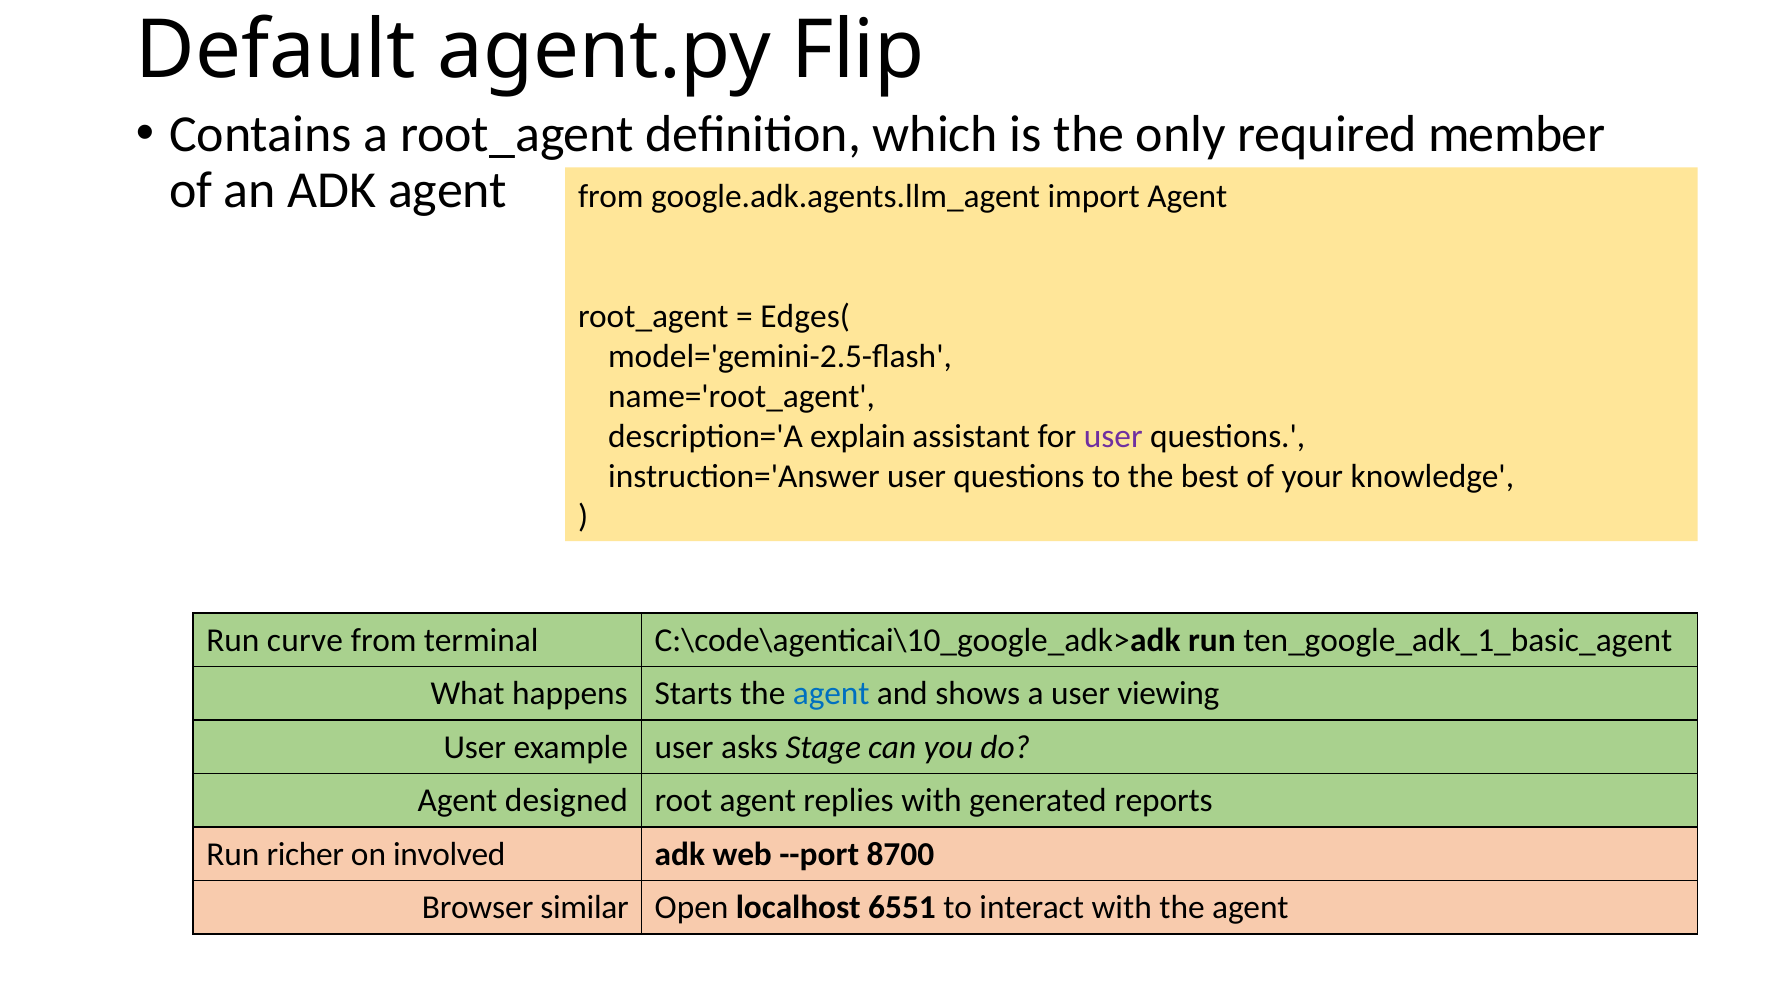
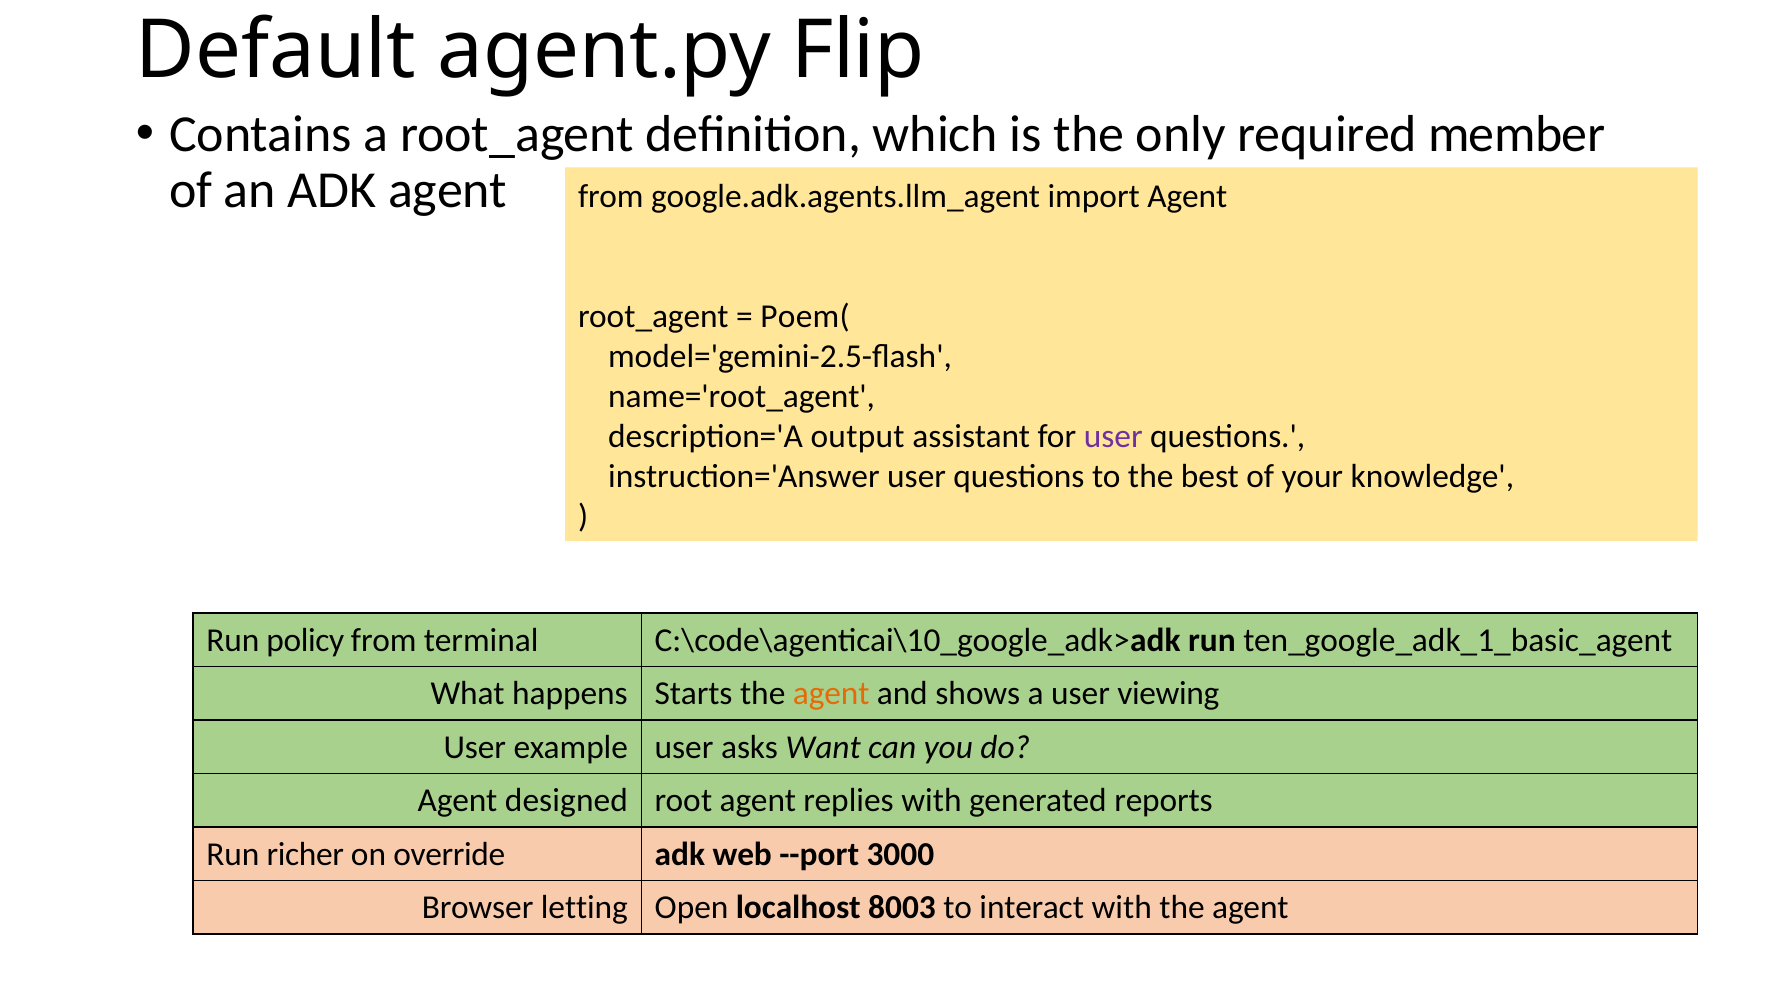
Edges(: Edges( -> Poem(
explain: explain -> output
curve: curve -> policy
agent at (831, 694) colour: blue -> orange
Stage: Stage -> Want
involved: involved -> override
8700: 8700 -> 3000
similar: similar -> letting
6551: 6551 -> 8003
